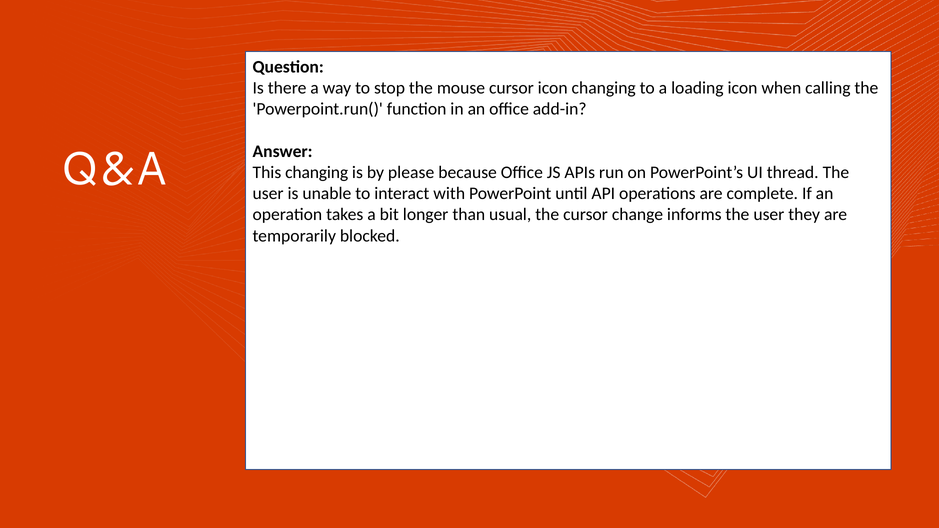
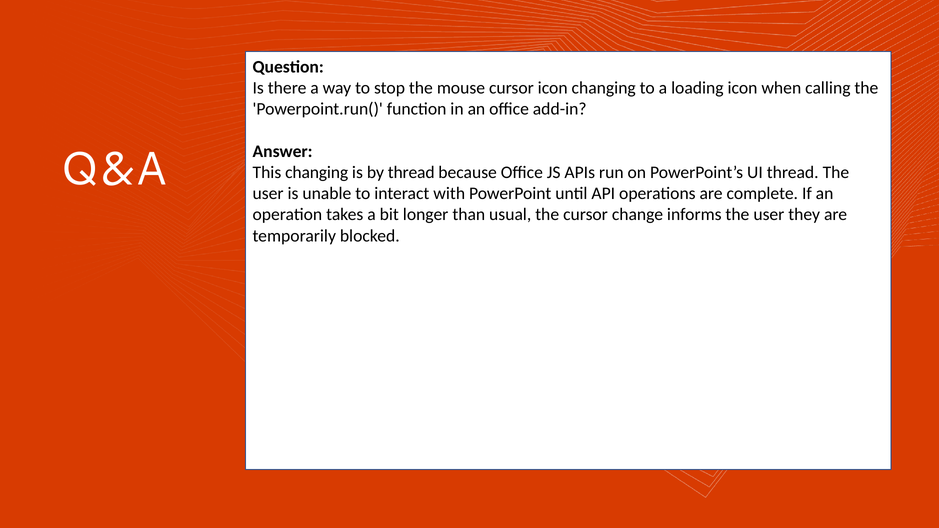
by please: please -> thread
